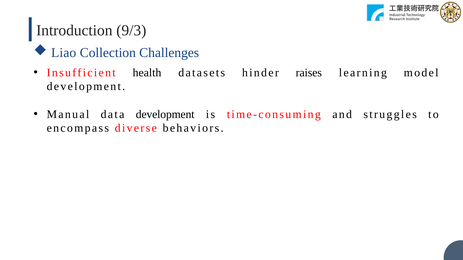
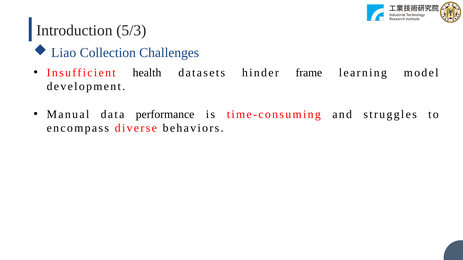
9/3: 9/3 -> 5/3
raises: raises -> frame
data development: development -> performance
